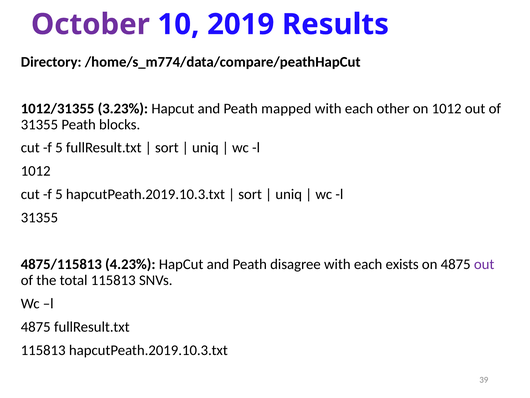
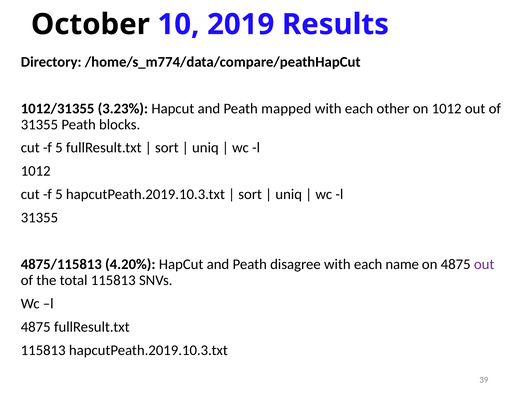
October colour: purple -> black
4.23%: 4.23% -> 4.20%
exists: exists -> name
